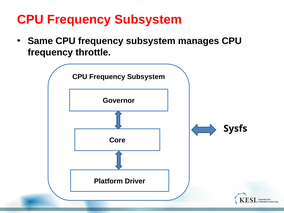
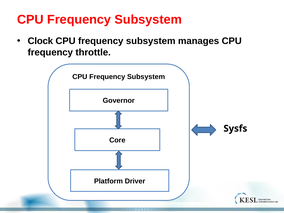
Same: Same -> Clock
